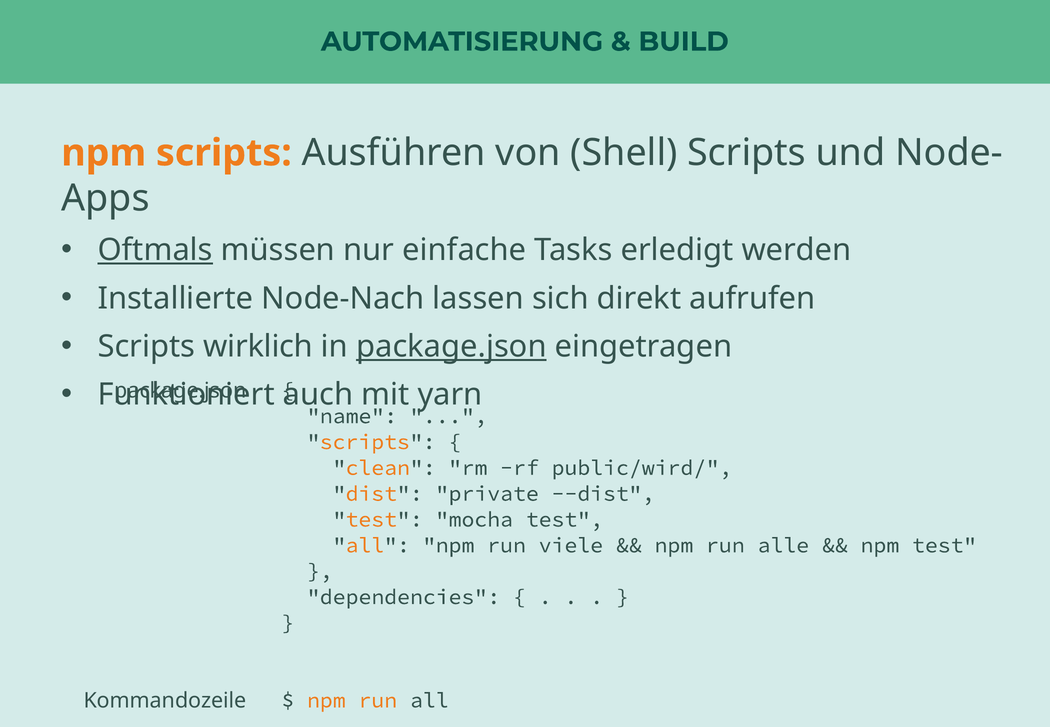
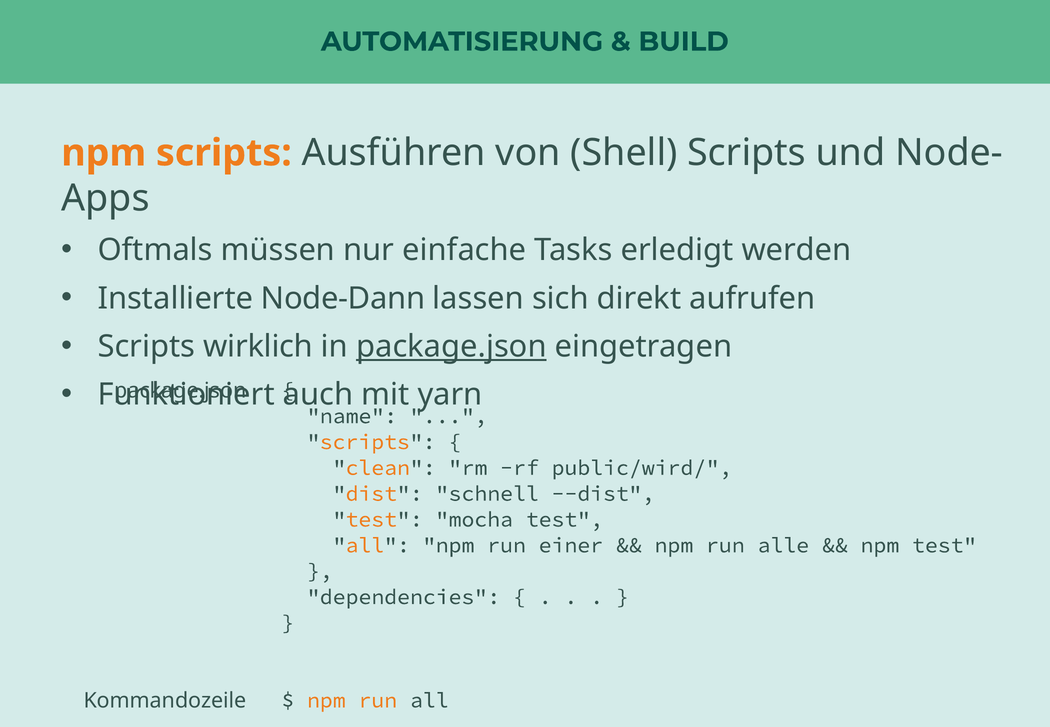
Oftmals underline: present -> none
Node-Nach: Node-Nach -> Node-Dann
private: private -> schnell
viele: viele -> einer
